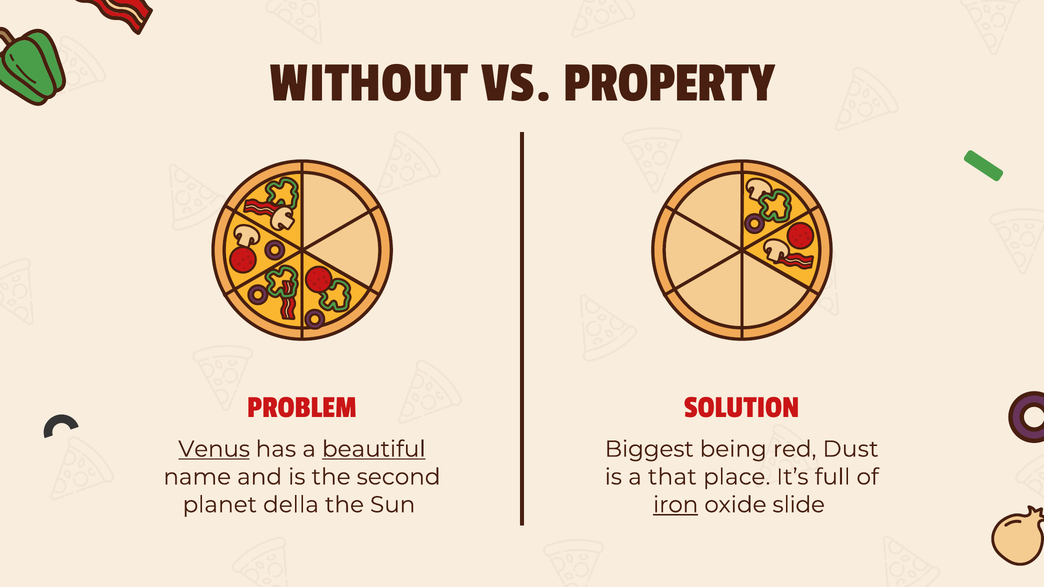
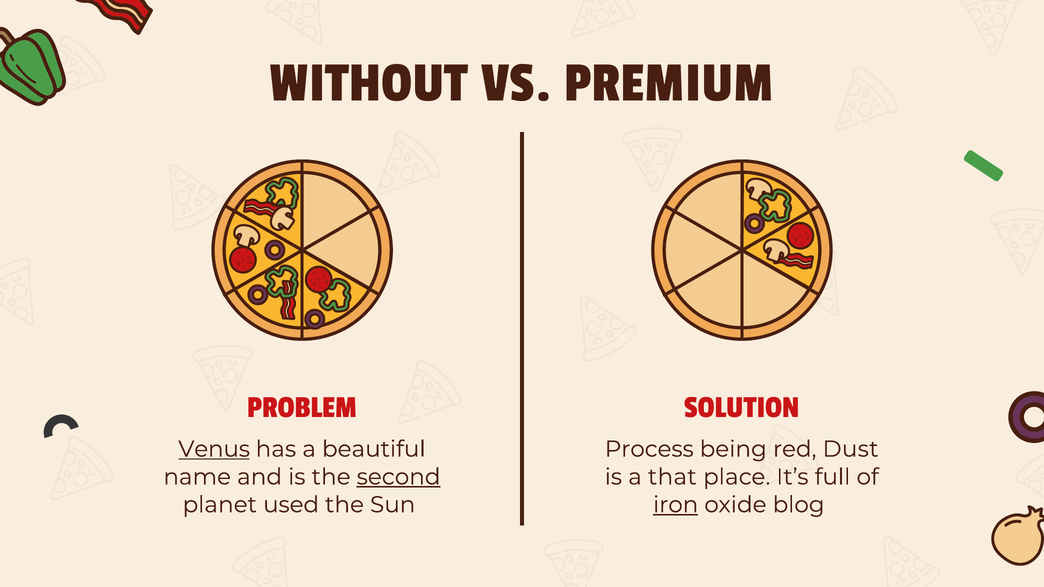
PROPERTY: PROPERTY -> PREMIUM
beautiful underline: present -> none
Biggest: Biggest -> Process
second underline: none -> present
della: della -> used
slide: slide -> blog
